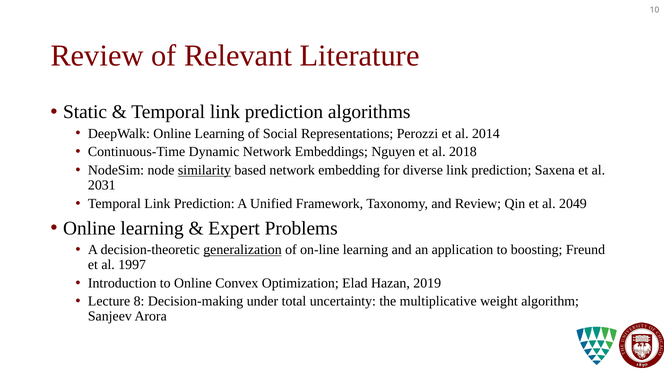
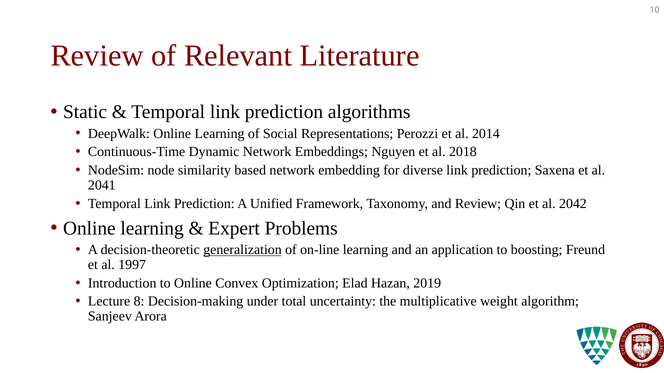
similarity underline: present -> none
2031: 2031 -> 2041
2049: 2049 -> 2042
